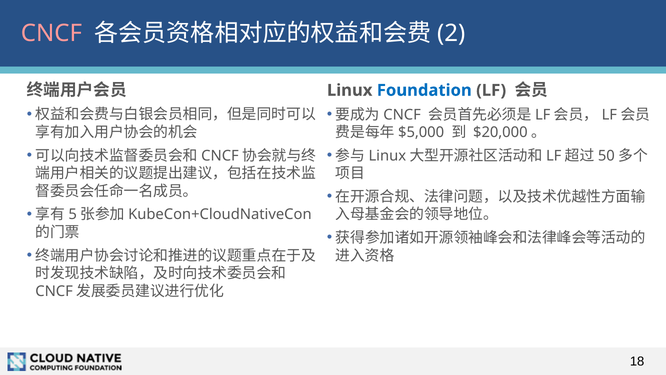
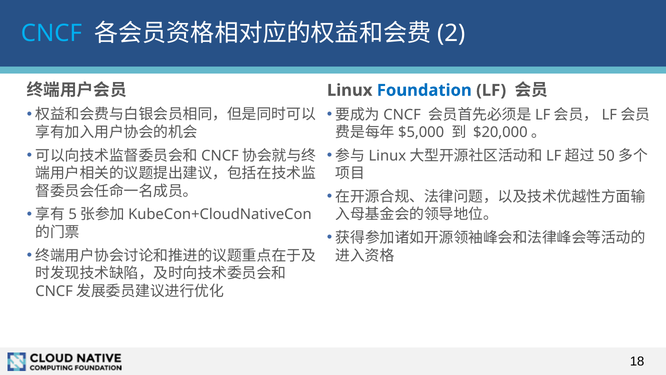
CNCF colour: pink -> light blue
